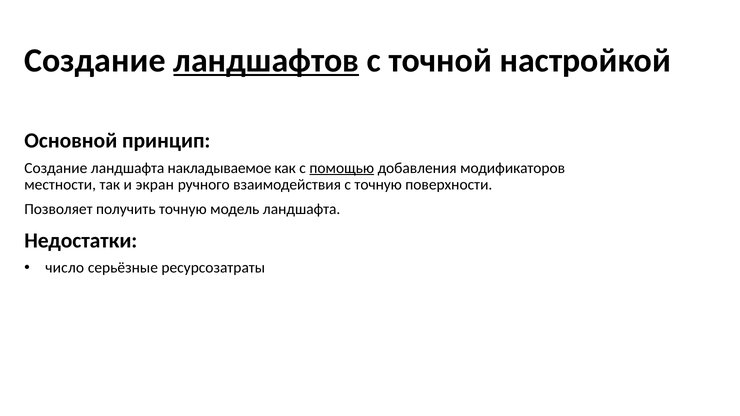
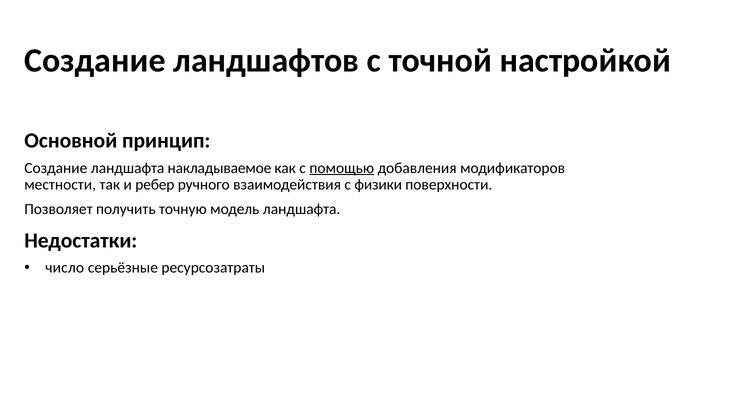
ландшафтов underline: present -> none
экран: экран -> ребер
с точную: точную -> физики
